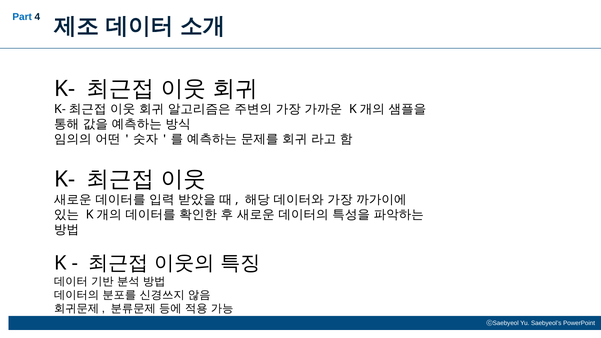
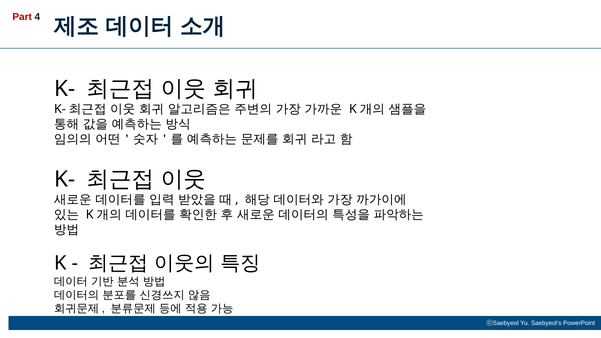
Part colour: blue -> red
